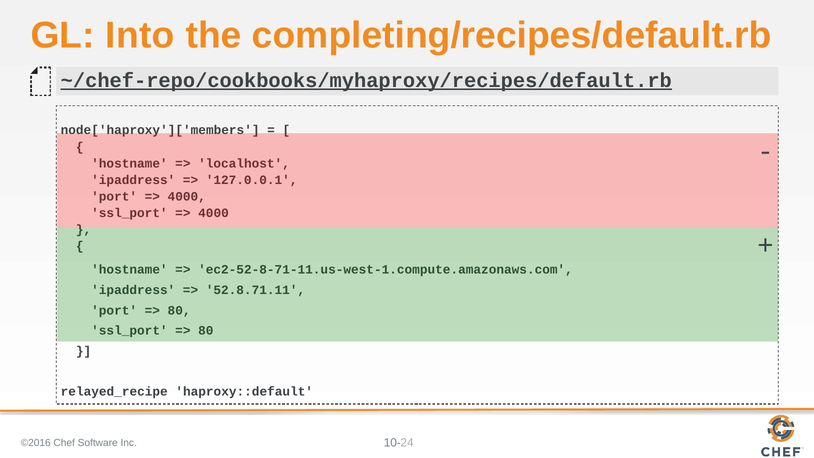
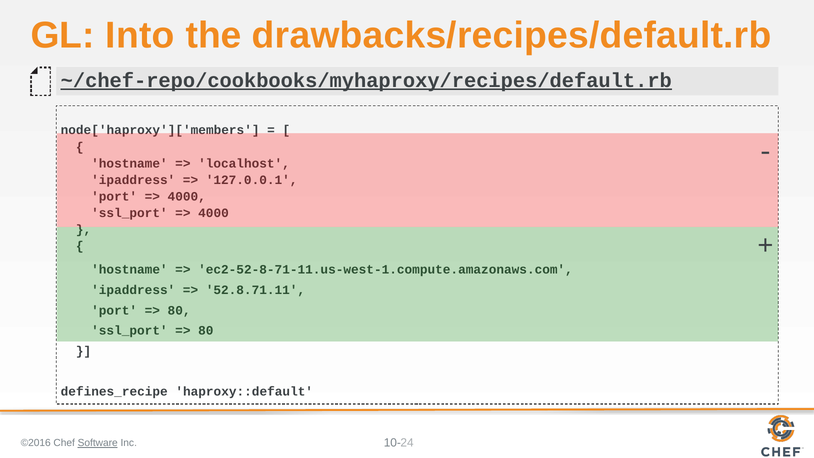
completing/recipes/default.rb: completing/recipes/default.rb -> drawbacks/recipes/default.rb
relayed_recipe: relayed_recipe -> defines_recipe
Software underline: none -> present
